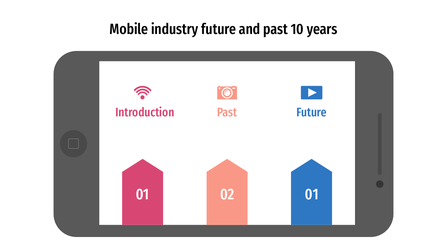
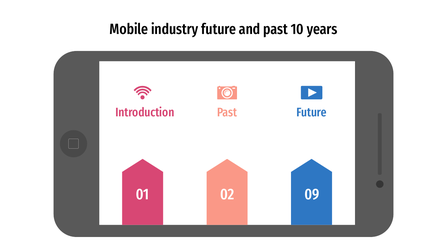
02 01: 01 -> 09
